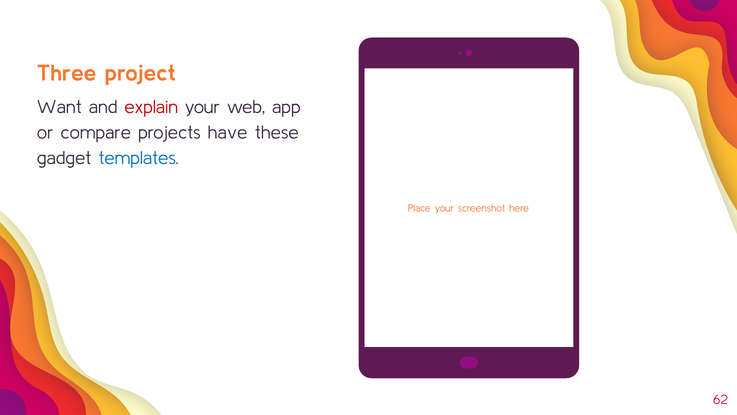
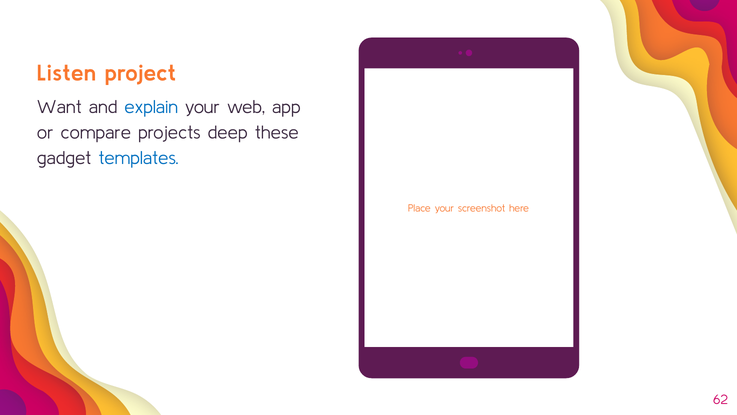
Three: Three -> Listen
explain colour: red -> blue
have: have -> deep
